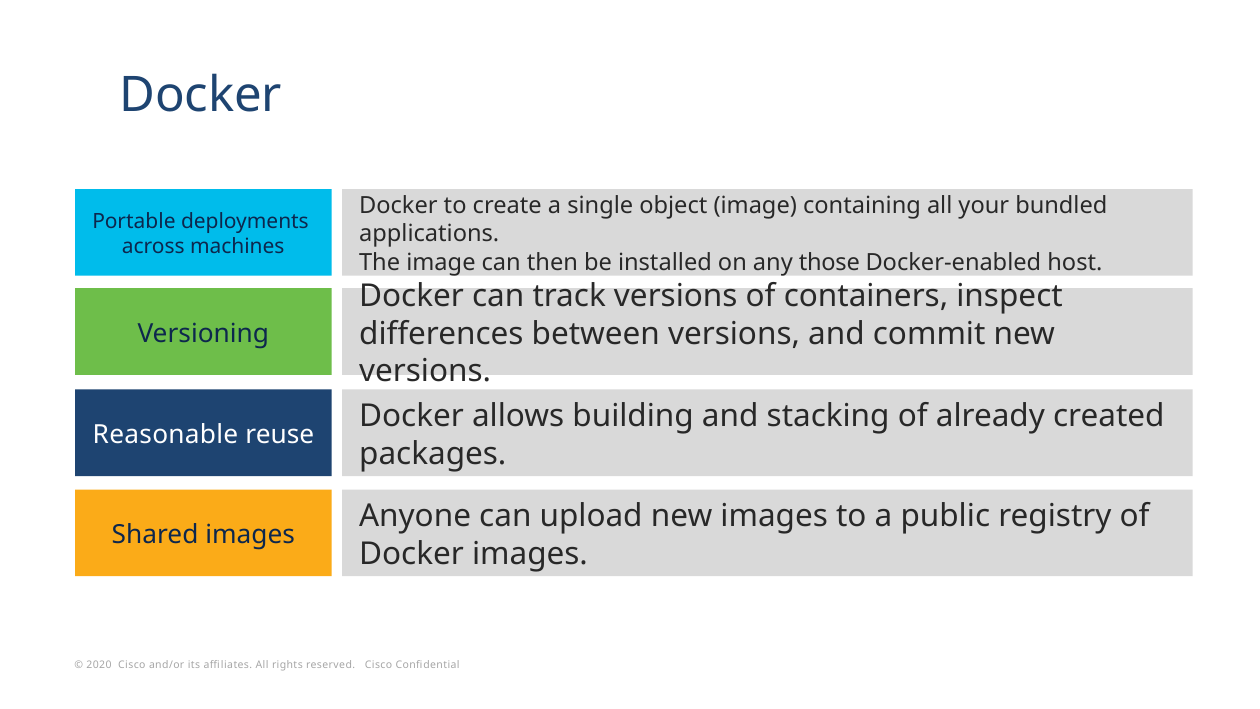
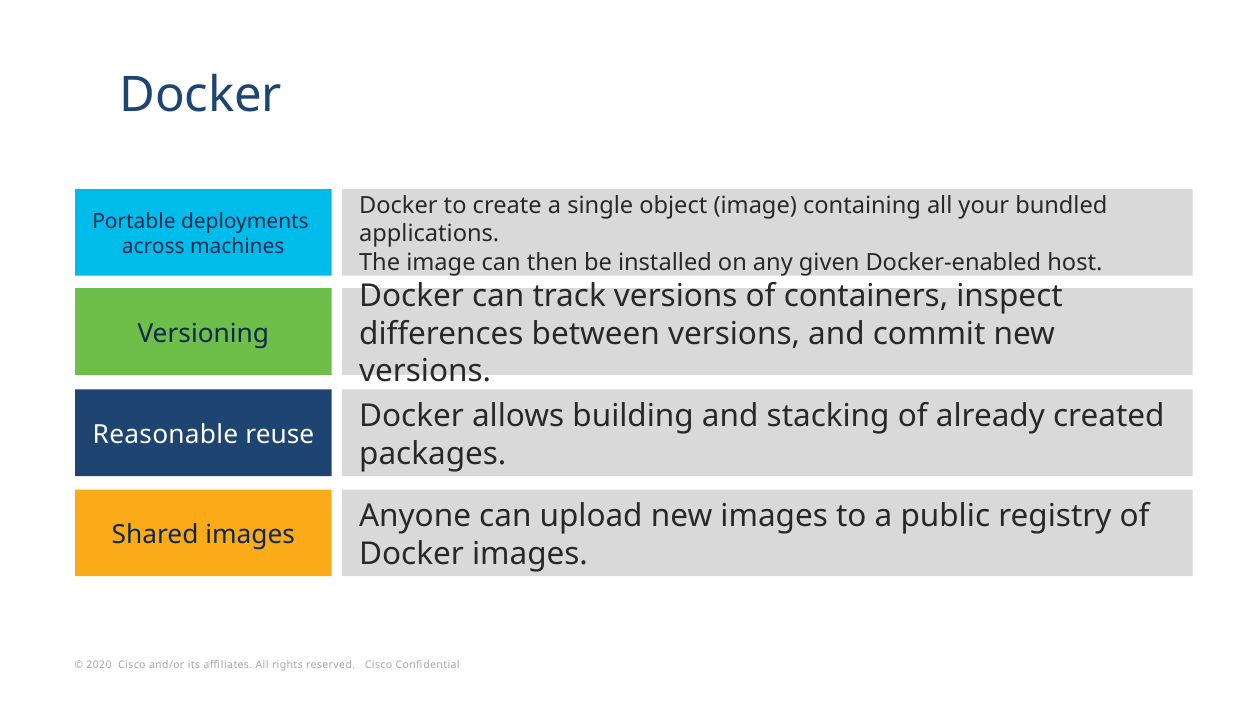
those: those -> given
